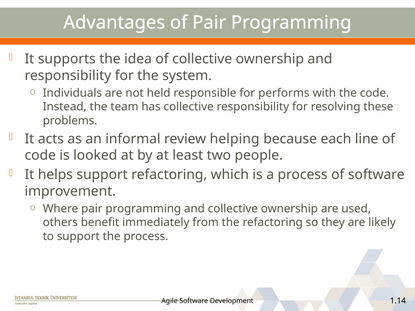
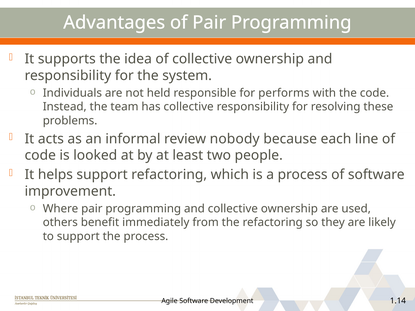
helping: helping -> nobody
